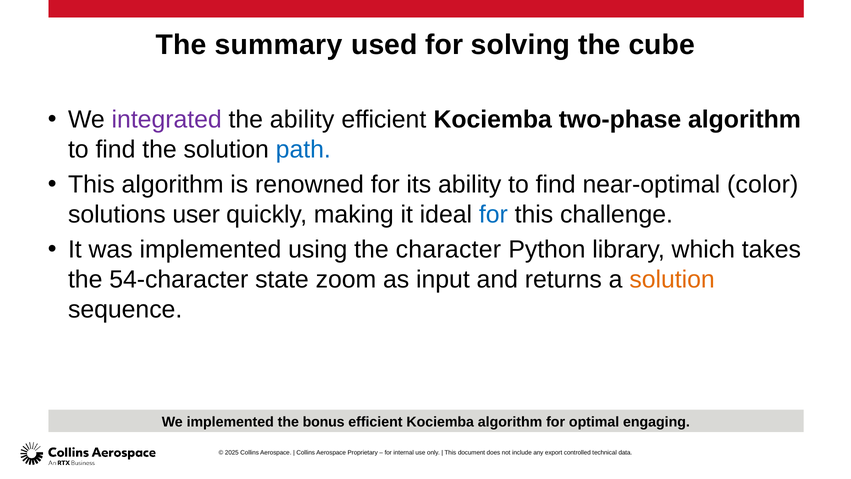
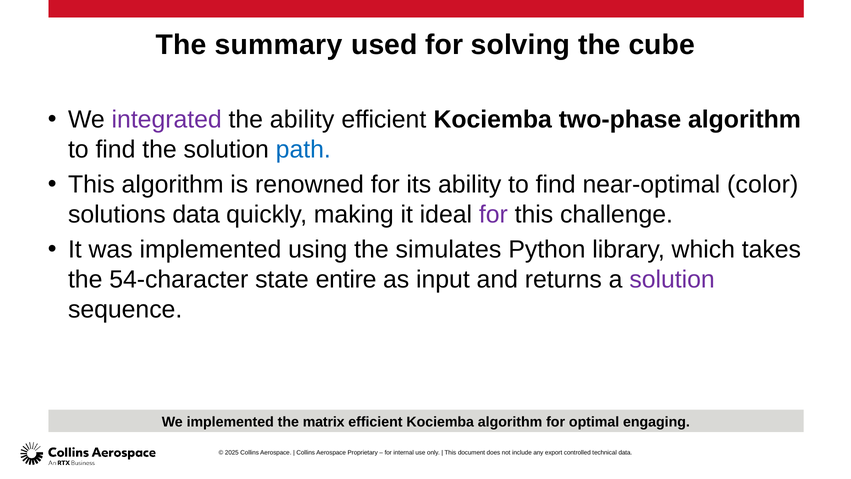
solutions user: user -> data
for at (493, 214) colour: blue -> purple
character: character -> simulates
zoom: zoom -> entire
solution at (672, 279) colour: orange -> purple
bonus: bonus -> matrix
